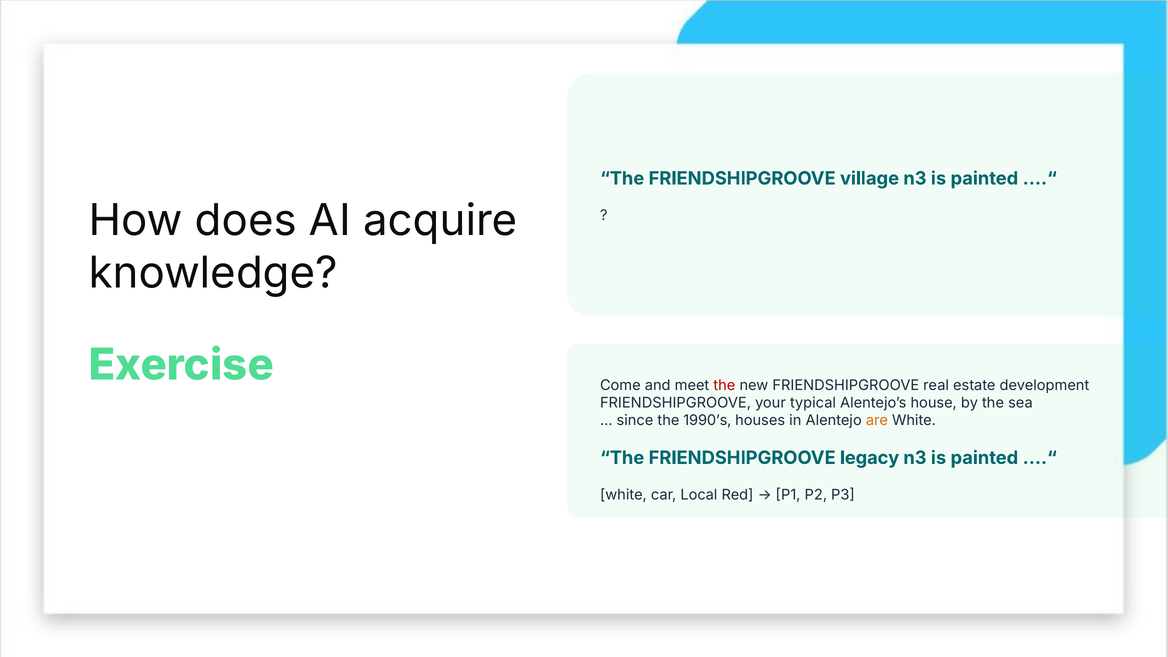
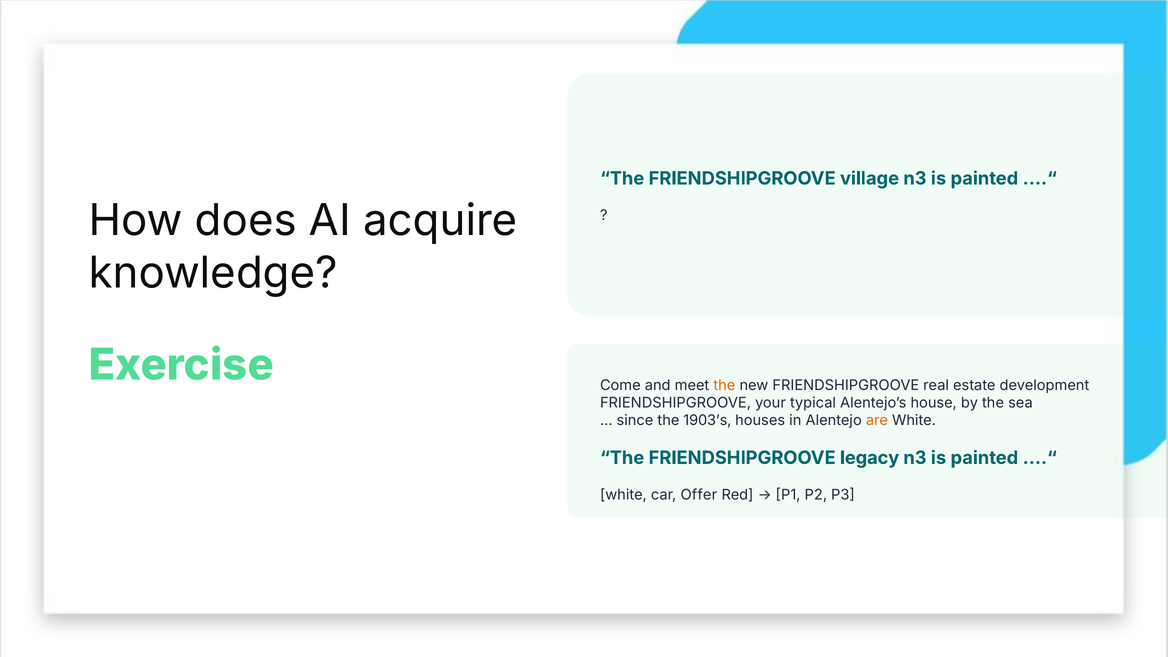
the at (724, 385) colour: red -> orange
1990’s: 1990’s -> 1903’s
Local: Local -> Offer
